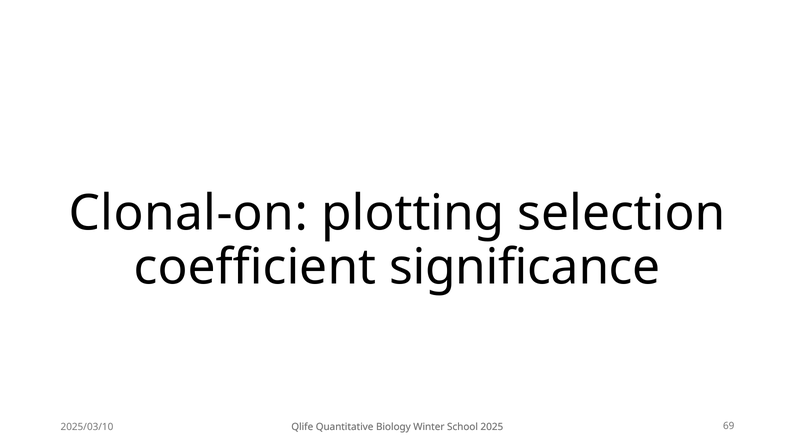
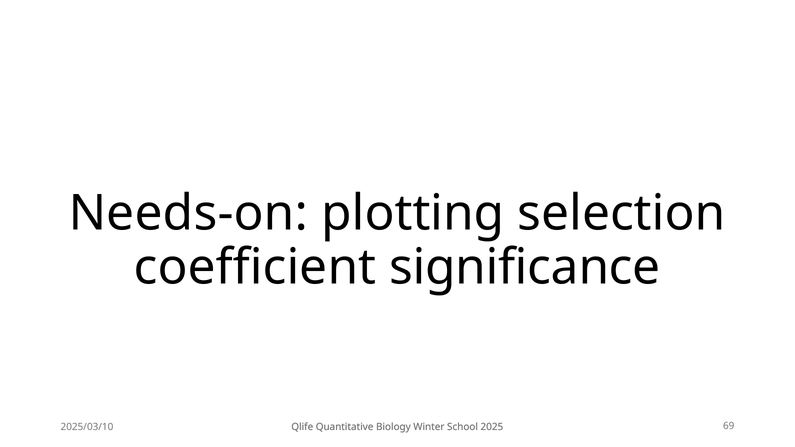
Clonal-on: Clonal-on -> Needs-on
